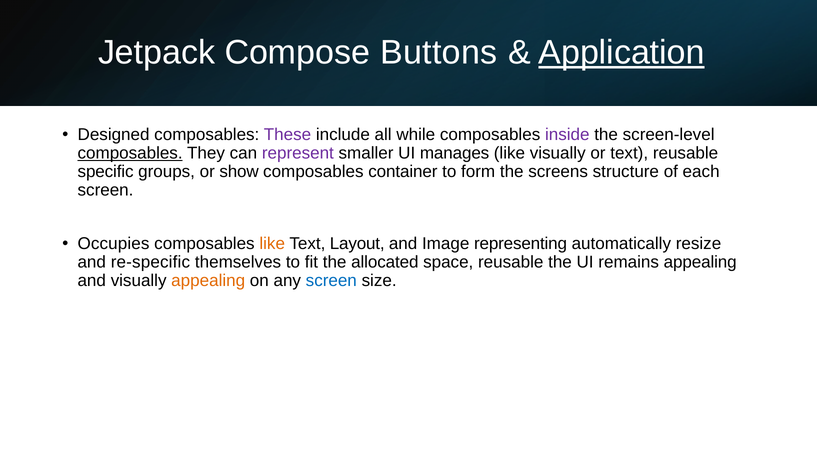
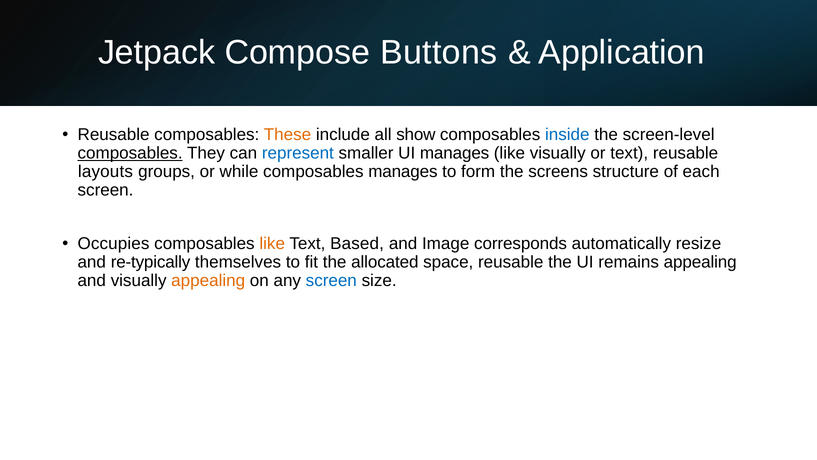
Application underline: present -> none
Designed at (114, 135): Designed -> Reusable
These colour: purple -> orange
while: while -> show
inside colour: purple -> blue
represent colour: purple -> blue
specific: specific -> layouts
show: show -> while
composables container: container -> manages
Layout: Layout -> Based
representing: representing -> corresponds
re-specific: re-specific -> re-typically
